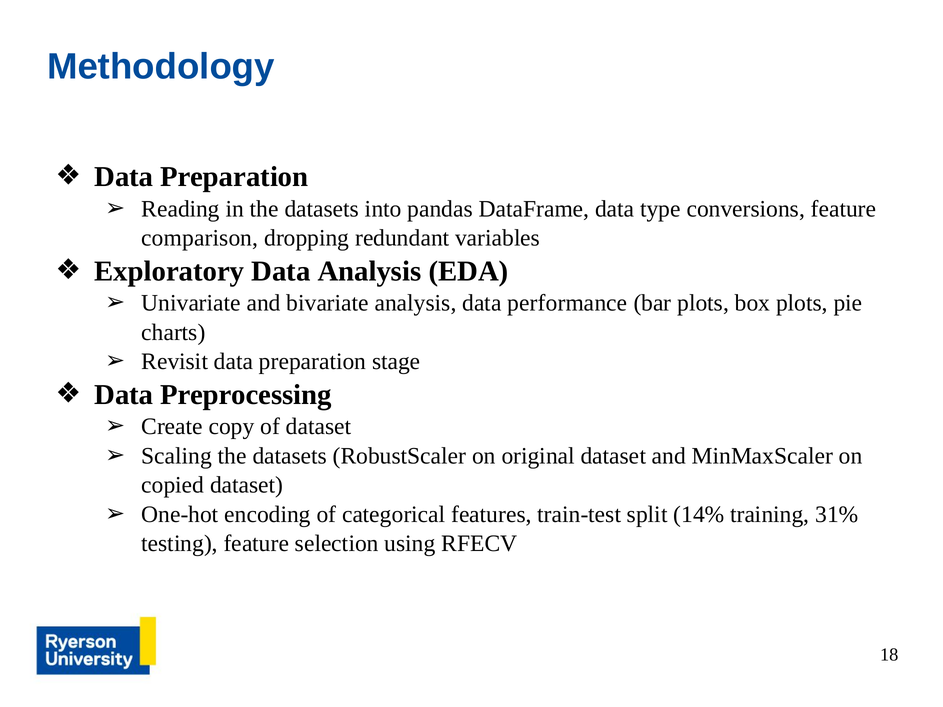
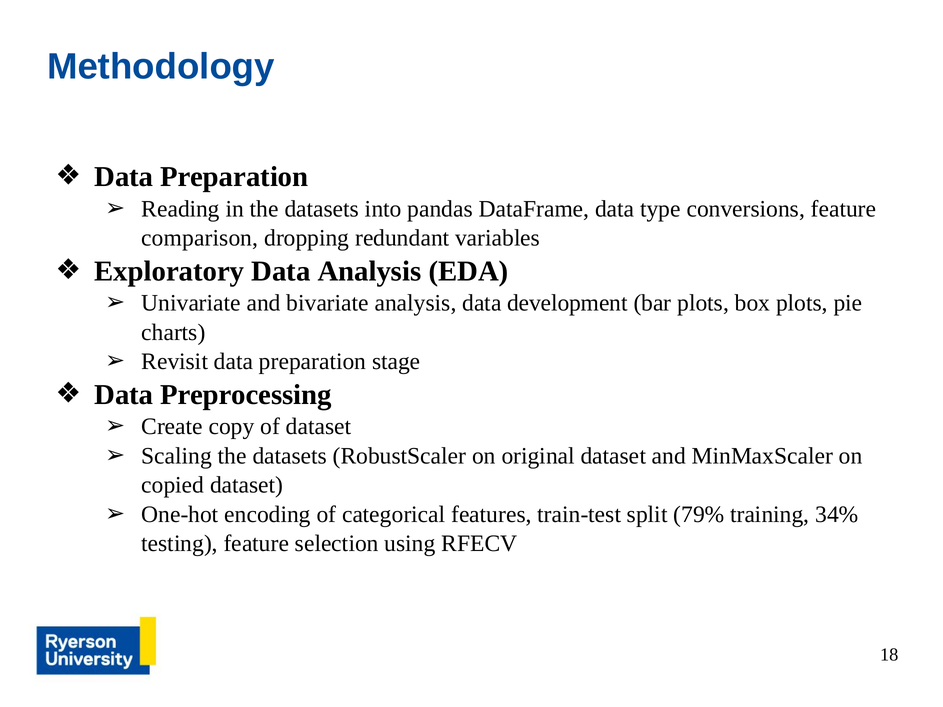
performance: performance -> development
14%: 14% -> 79%
31%: 31% -> 34%
